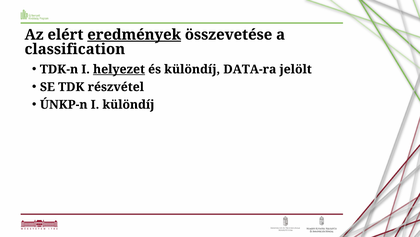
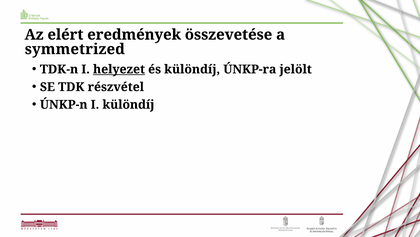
eredmények underline: present -> none
classification: classification -> symmetrized
DATA-ra: DATA-ra -> ÚNKP-ra
